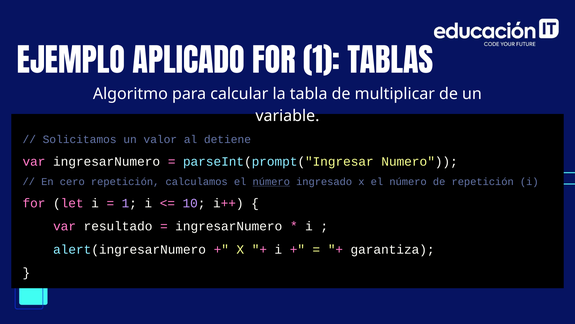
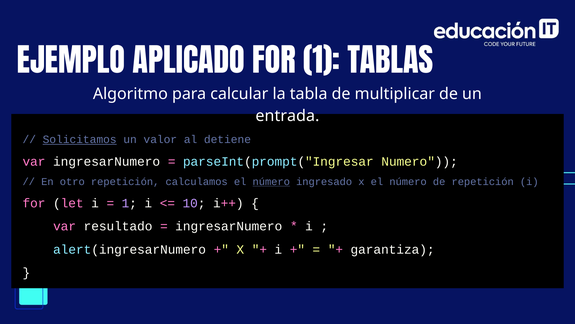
variable: variable -> entrada
Solicitamos underline: none -> present
cero: cero -> otro
